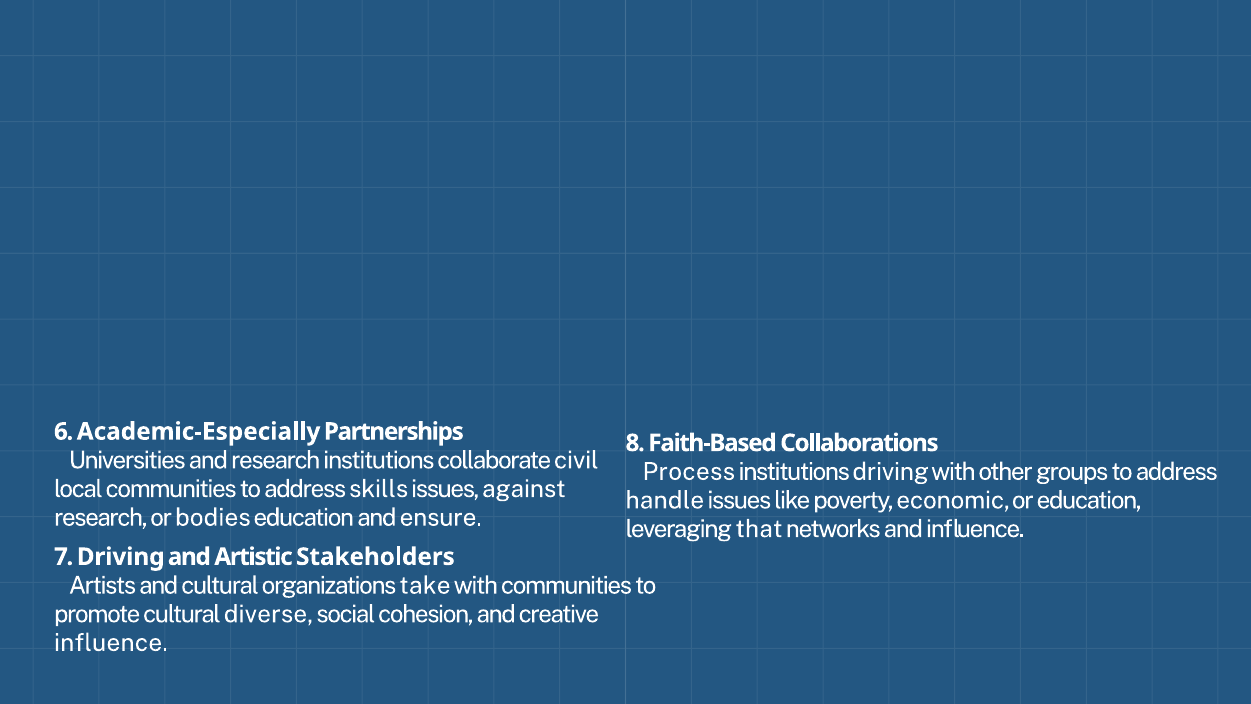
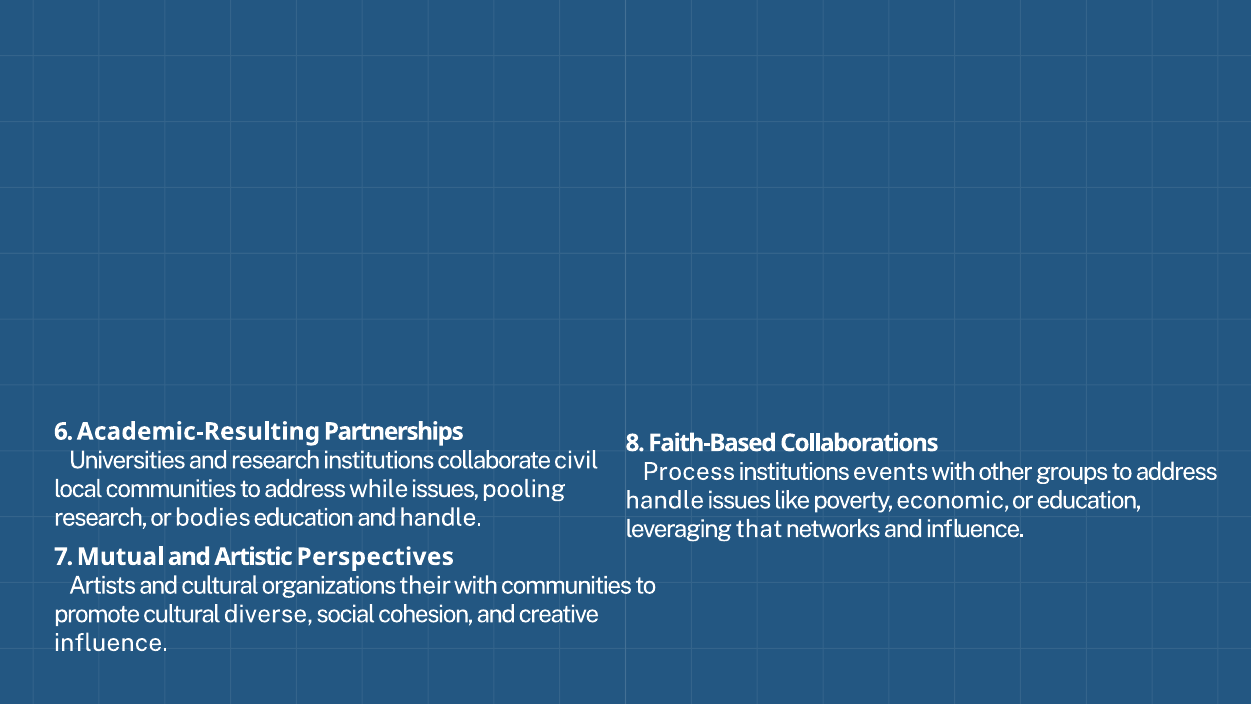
Academic-Especially: Academic-Especially -> Academic-Resulting
institutions driving: driving -> events
skills: skills -> while
against: against -> pooling
and ensure: ensure -> handle
7 Driving: Driving -> Mutual
Stakeholders: Stakeholders -> Perspectives
take: take -> their
